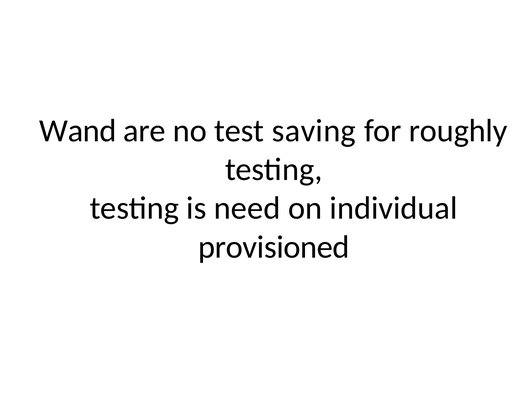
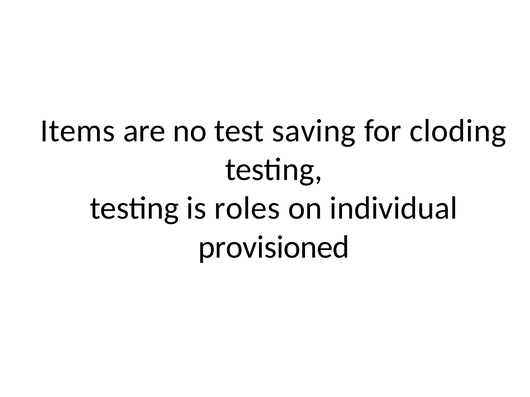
Wand: Wand -> Items
roughly: roughly -> cloding
need: need -> roles
